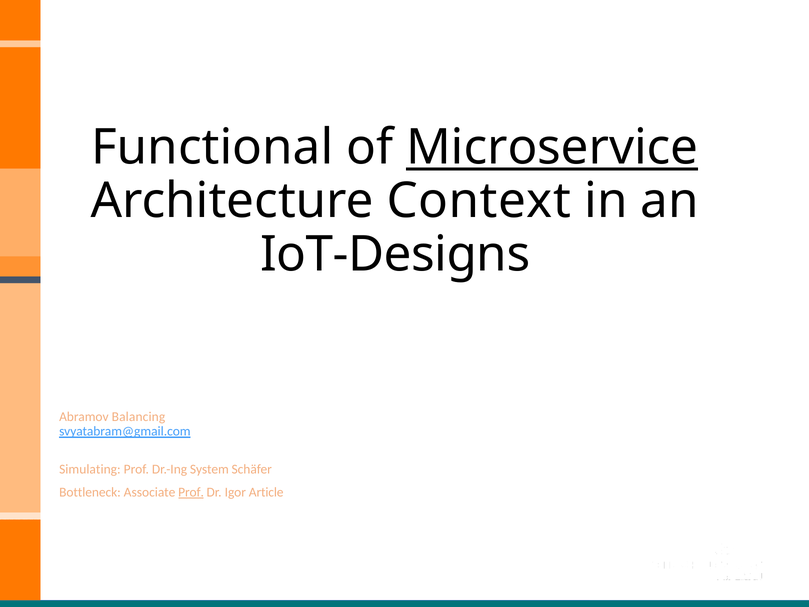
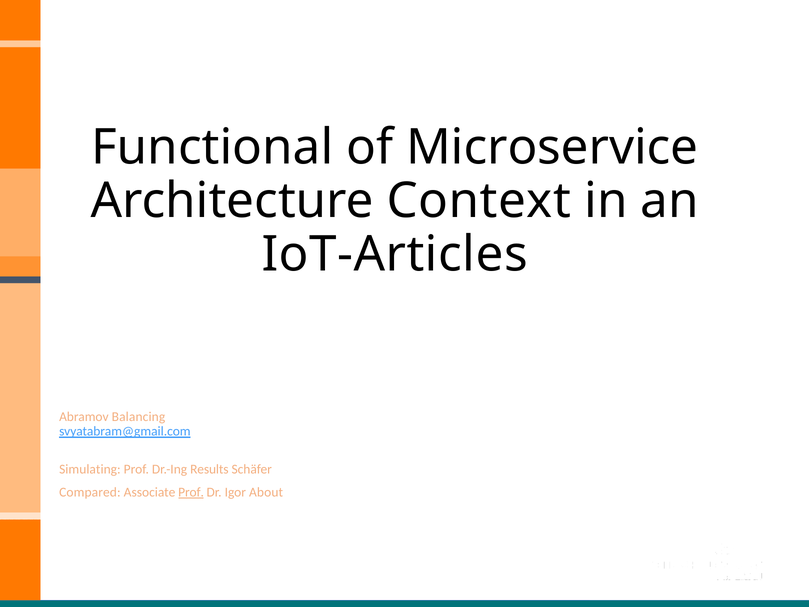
Microservice underline: present -> none
IoT-Designs: IoT-Designs -> IoT-Articles
System: System -> Results
Bottleneck: Bottleneck -> Compared
Article: Article -> About
